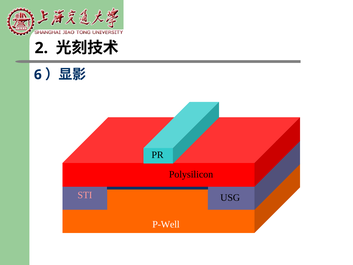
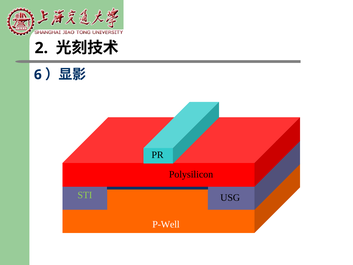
STI colour: pink -> light green
